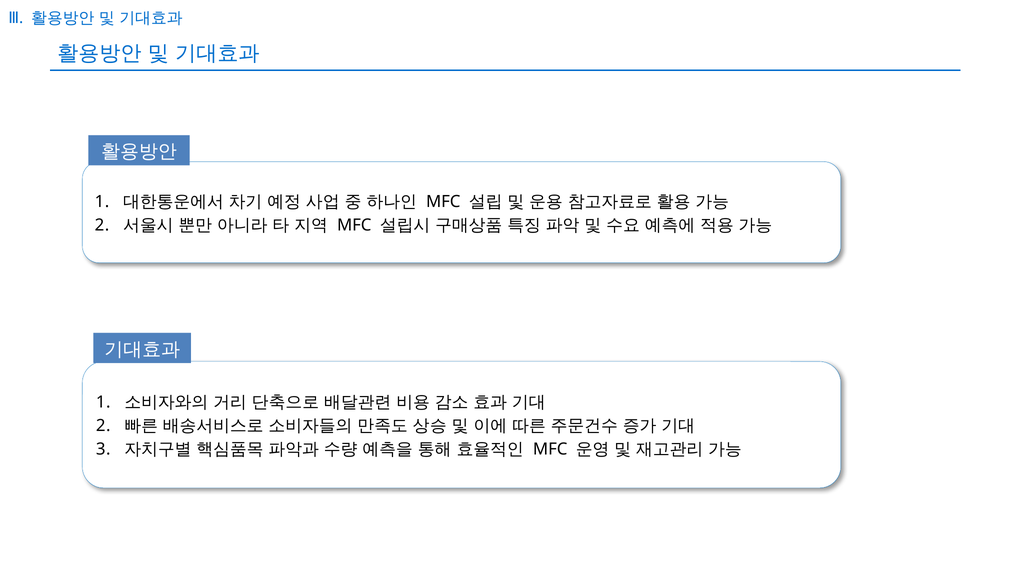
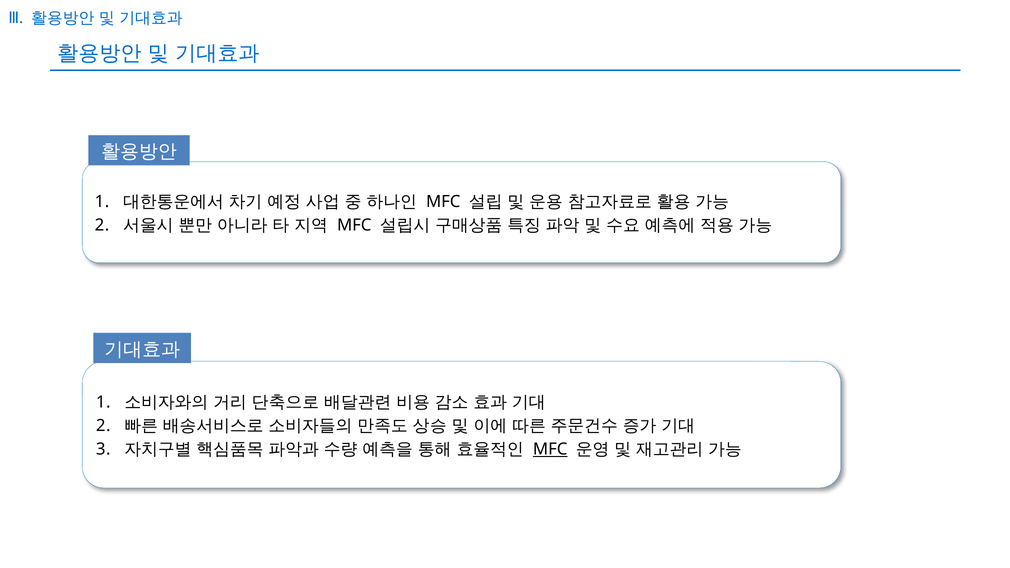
MFC at (550, 449) underline: none -> present
